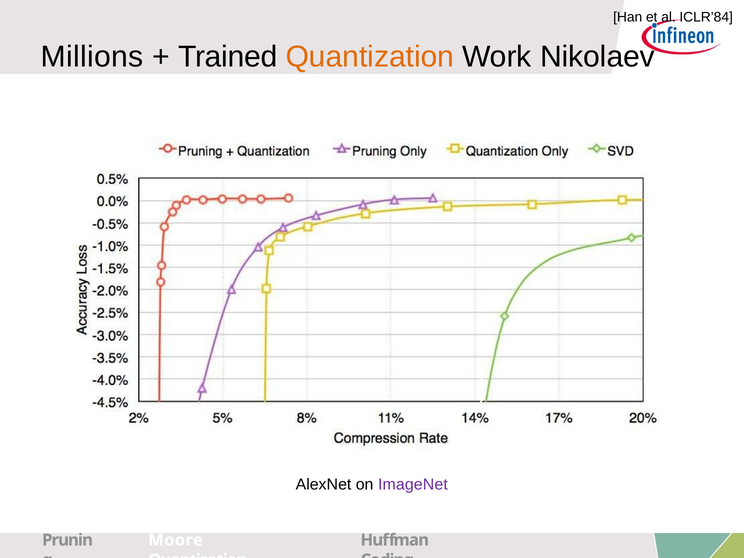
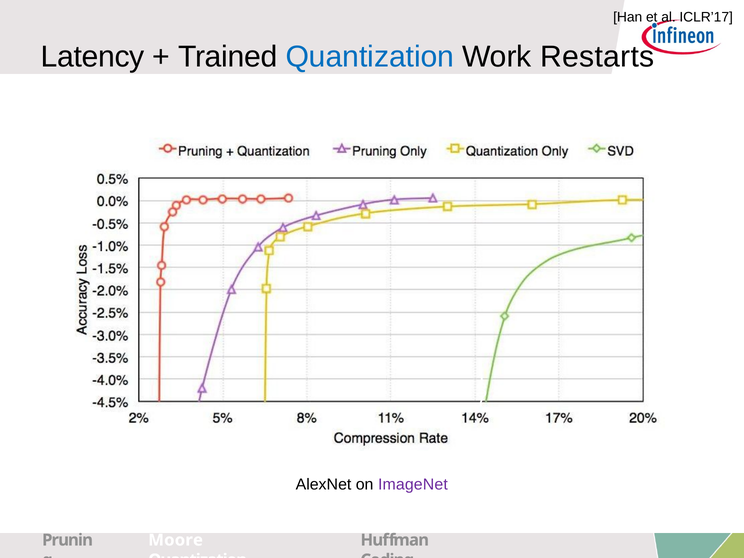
ICLR’84: ICLR’84 -> ICLR’17
Millions: Millions -> Latency
Quantization at (370, 57) colour: orange -> blue
Nikolaev: Nikolaev -> Restarts
